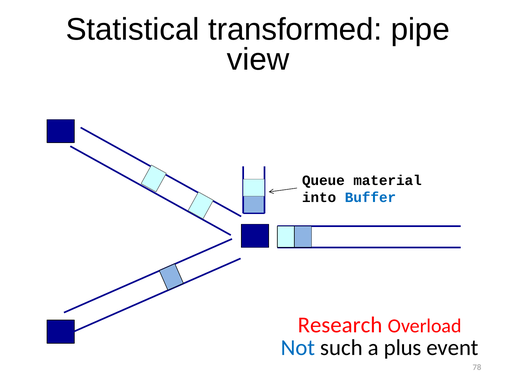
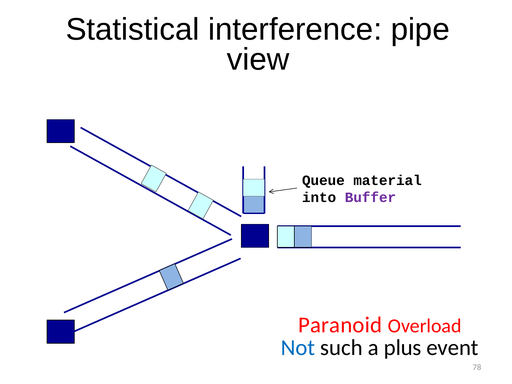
transformed: transformed -> interference
Buffer colour: blue -> purple
Research: Research -> Paranoid
